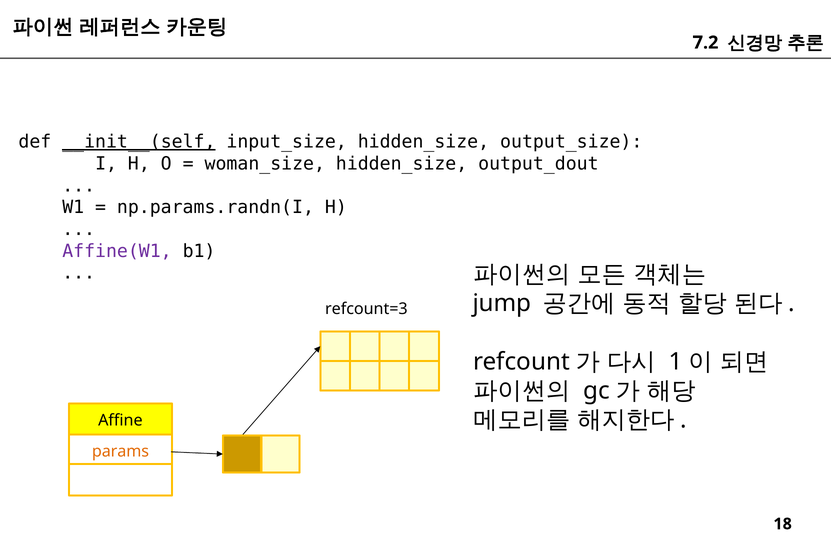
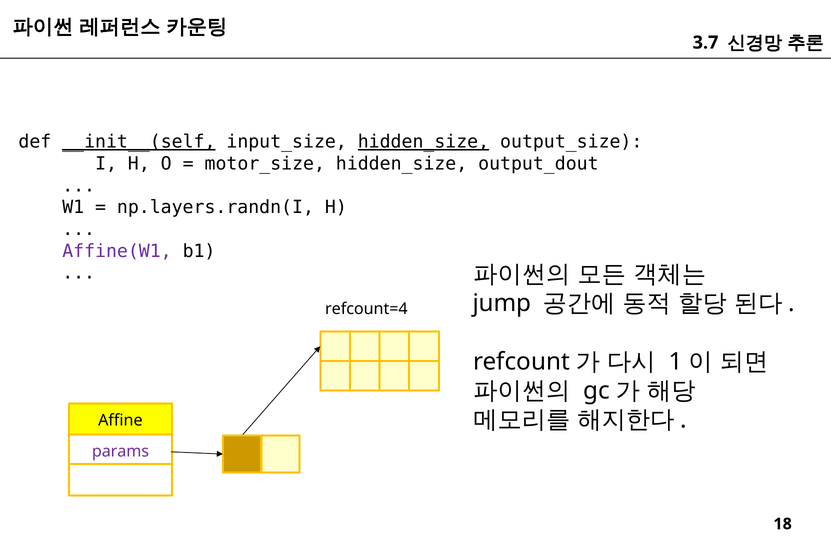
7.2: 7.2 -> 3.7
hidden_size at (423, 142) underline: none -> present
woman_size: woman_size -> motor_size
np.params.randn(I: np.params.randn(I -> np.layers.randn(I
refcount=3: refcount=3 -> refcount=4
params colour: orange -> purple
